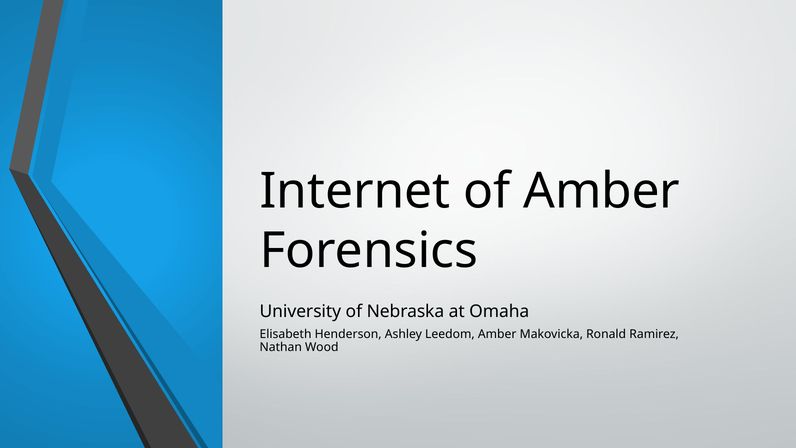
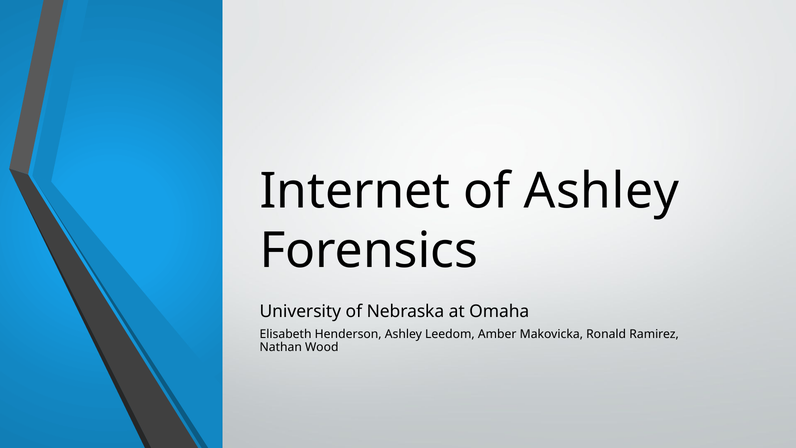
of Amber: Amber -> Ashley
